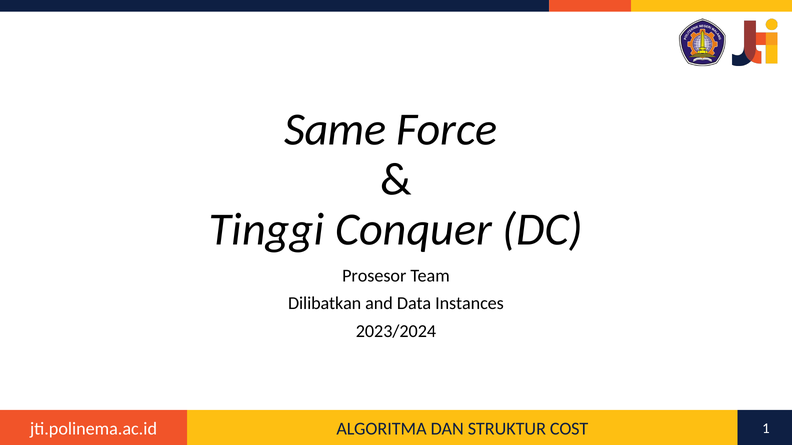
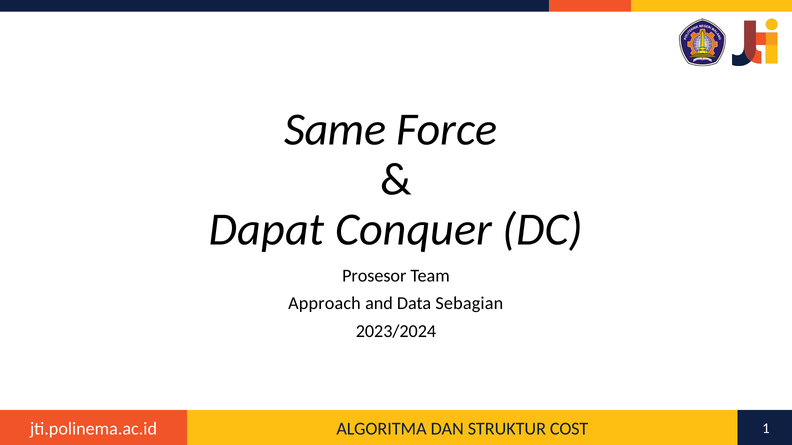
Tinggi: Tinggi -> Dapat
Dilibatkan: Dilibatkan -> Approach
Instances: Instances -> Sebagian
